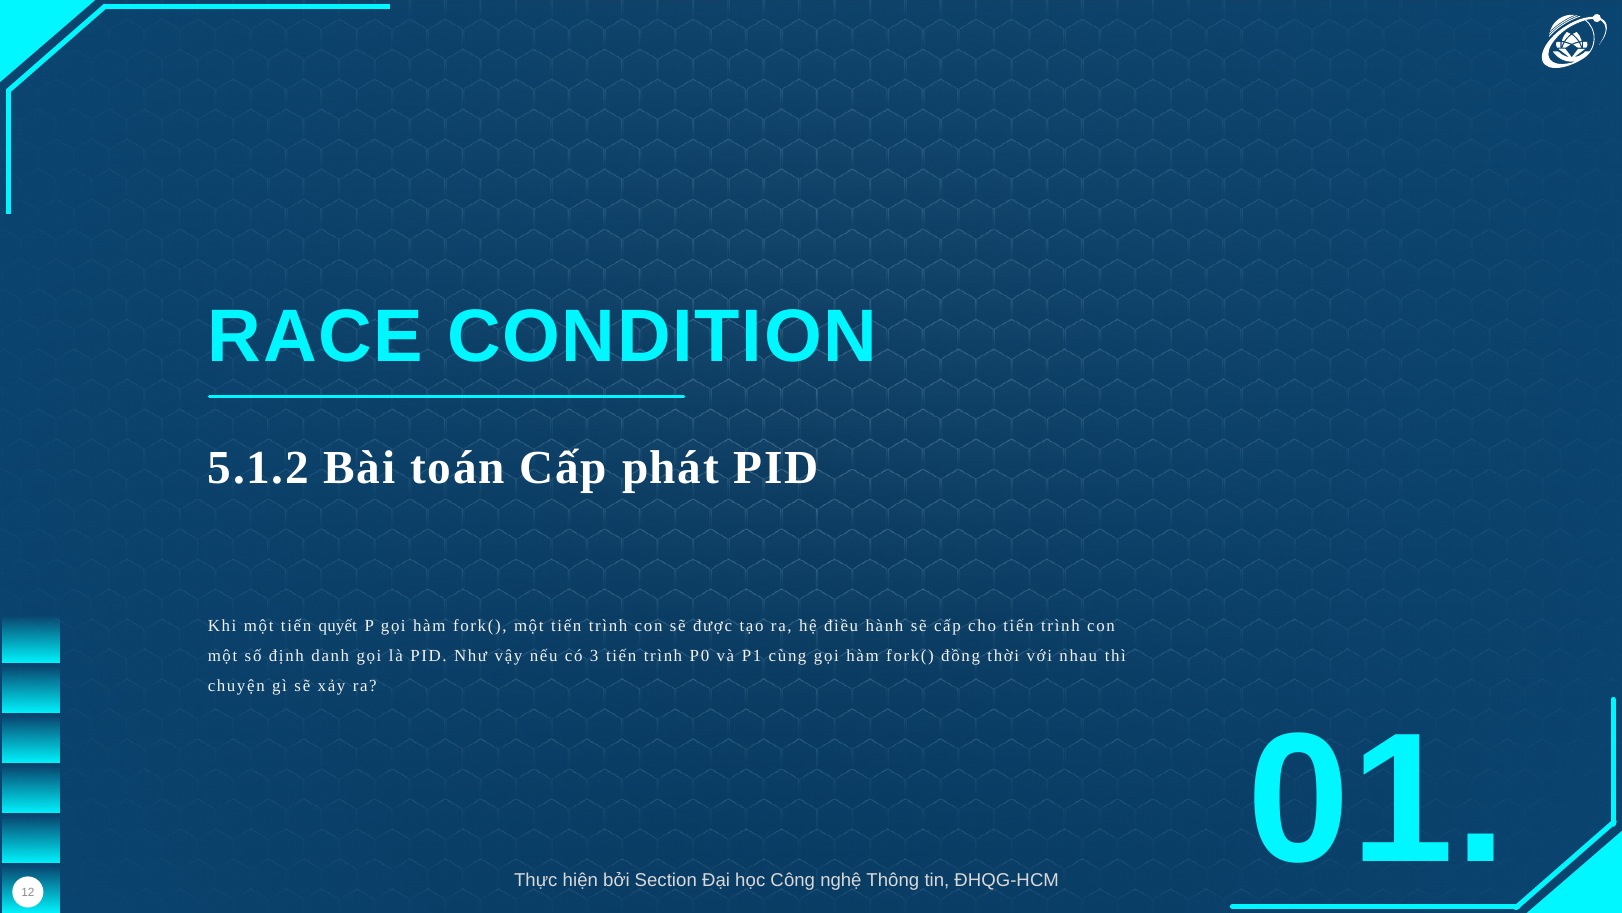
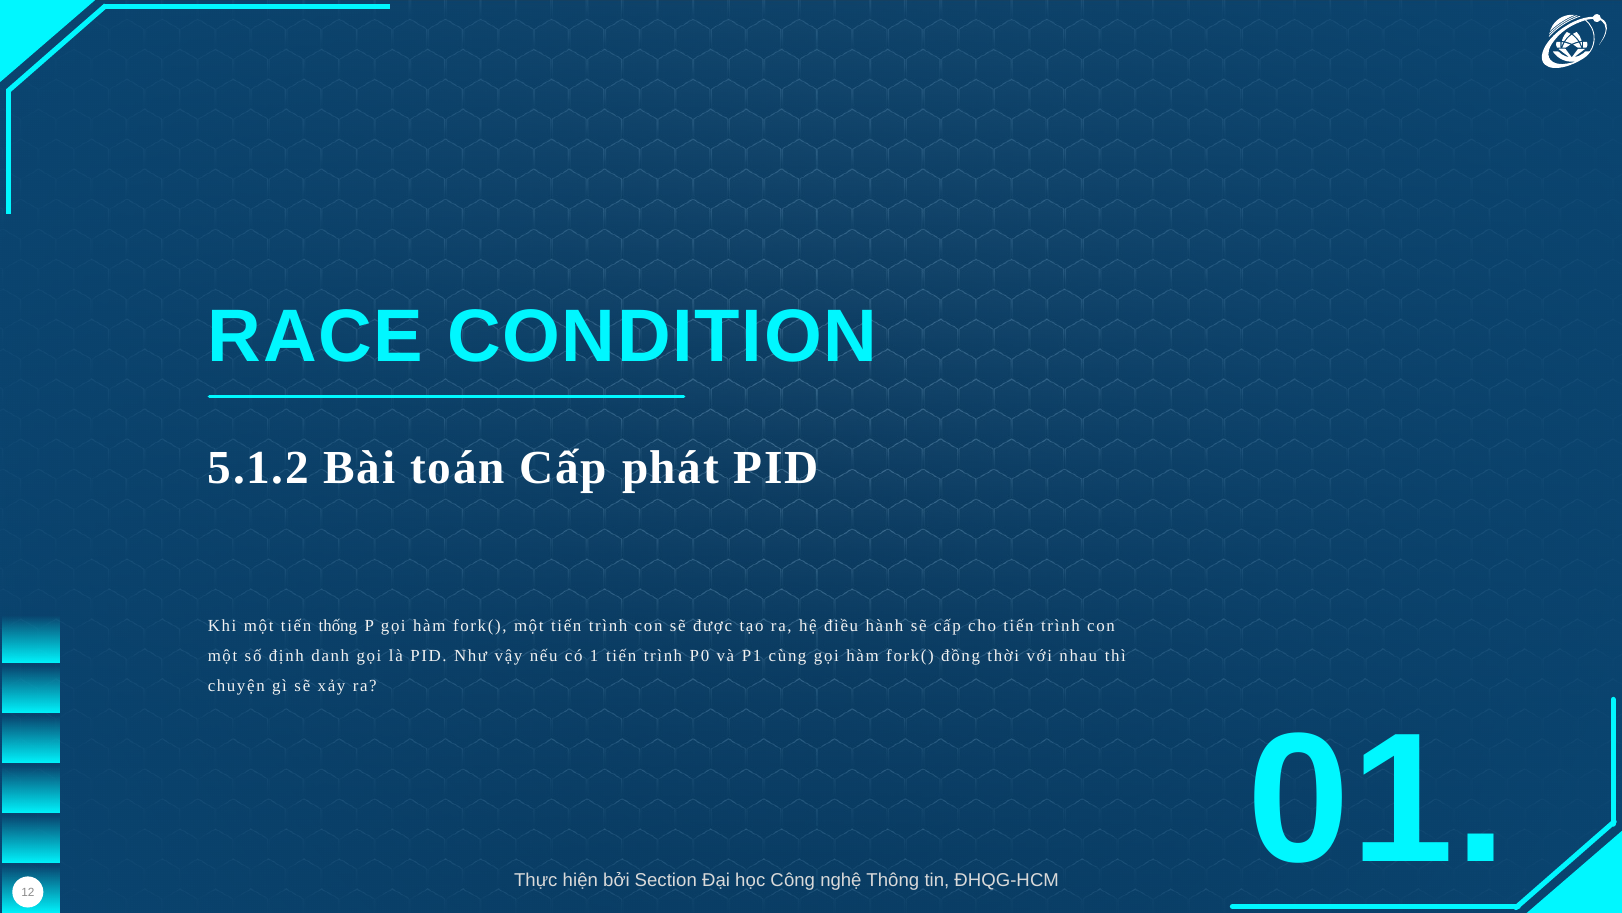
quyết: quyết -> thống
3: 3 -> 1
